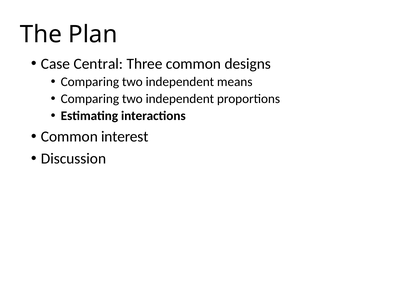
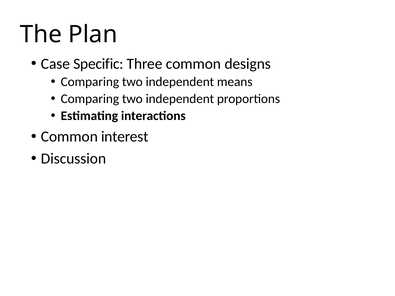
Central: Central -> Specific
